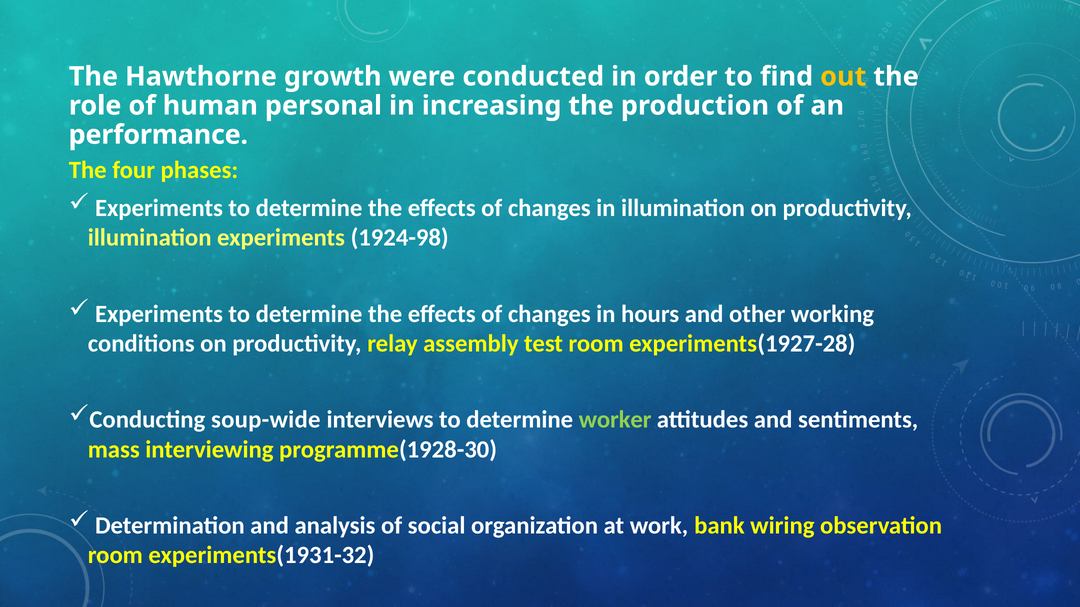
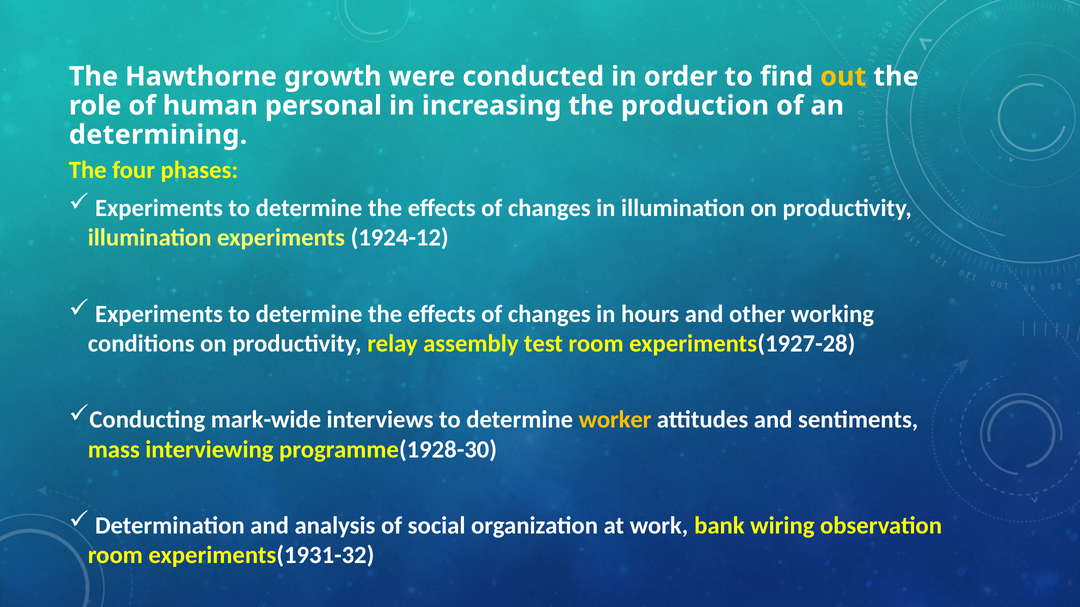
performance: performance -> determining
1924-98: 1924-98 -> 1924-12
soup-wide: soup-wide -> mark-wide
worker colour: light green -> yellow
